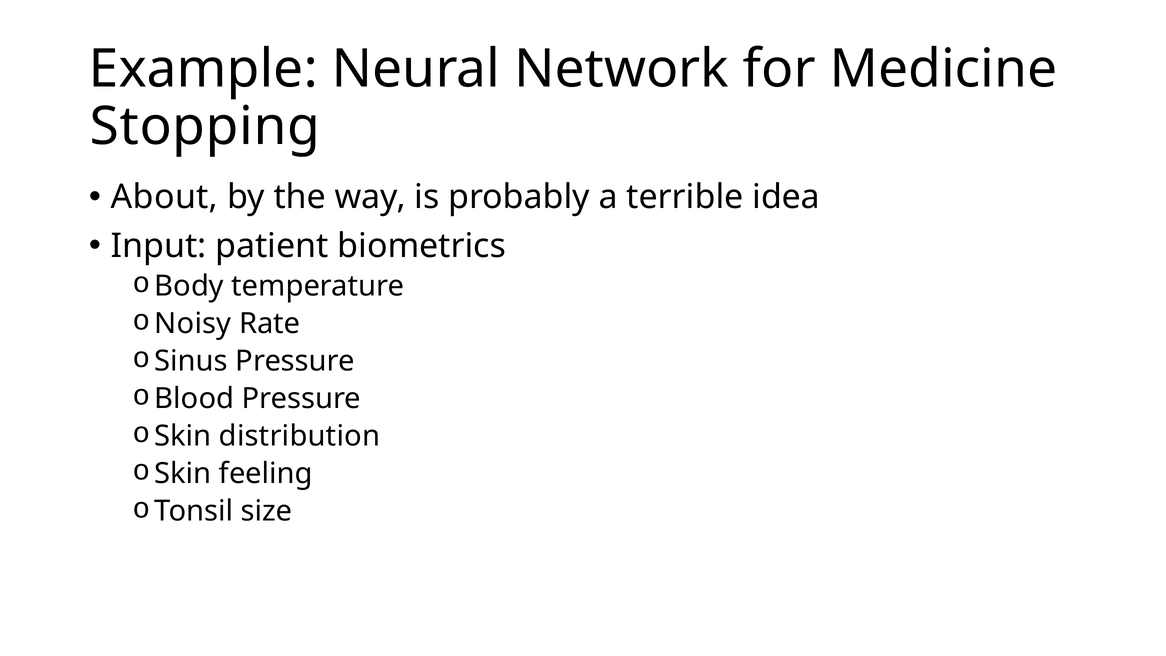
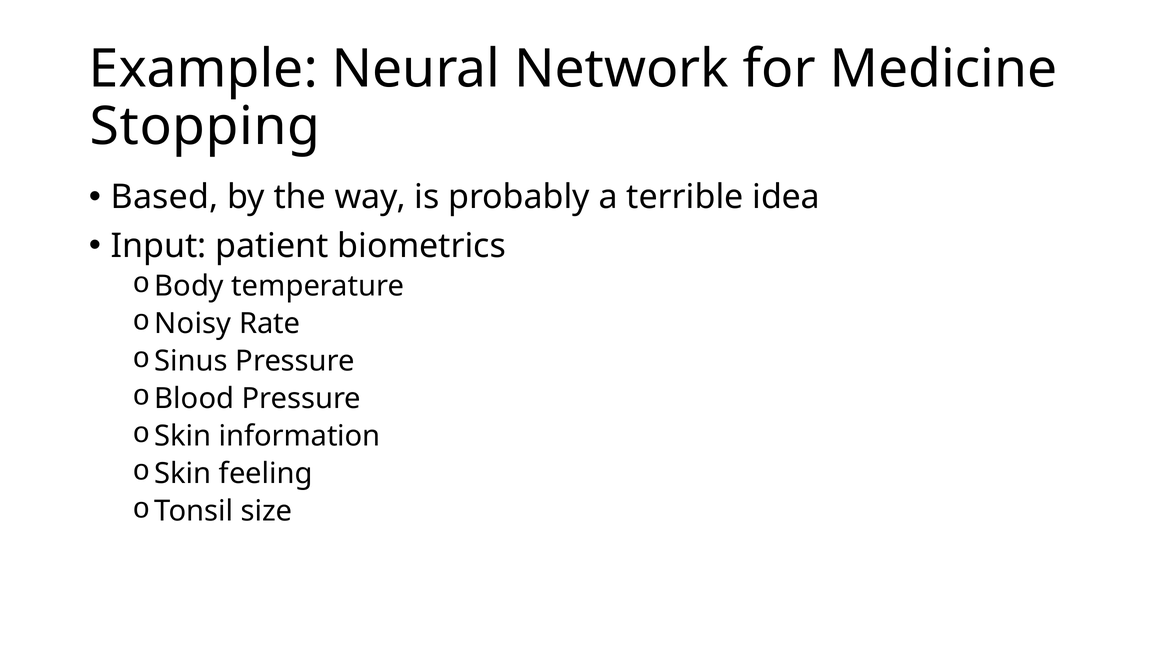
About: About -> Based
distribution: distribution -> information
